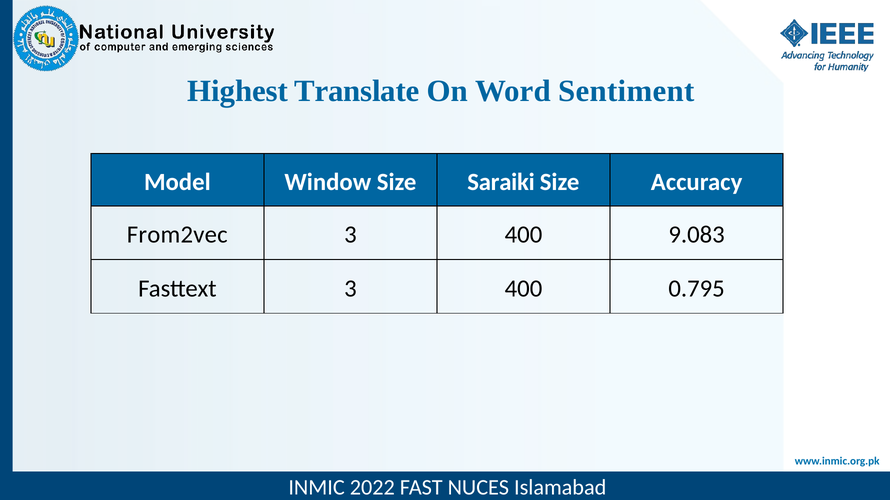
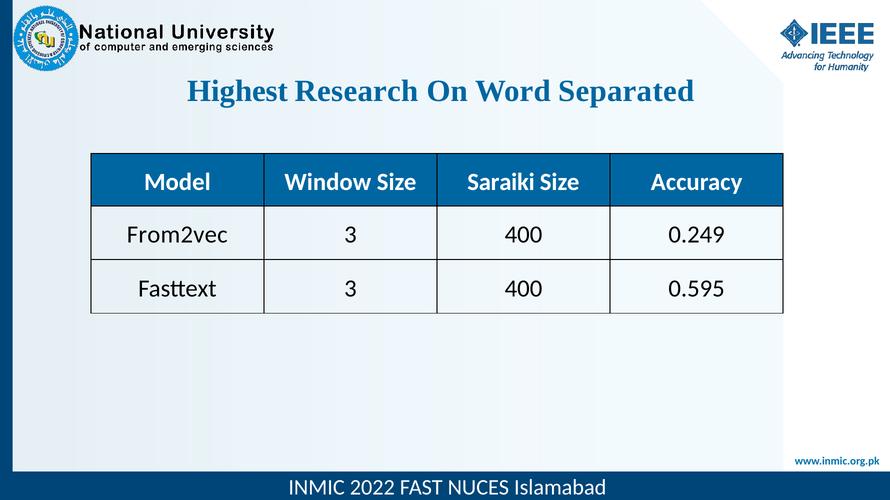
Translate: Translate -> Research
Sentiment: Sentiment -> Separated
9.083: 9.083 -> 0.249
0.795: 0.795 -> 0.595
